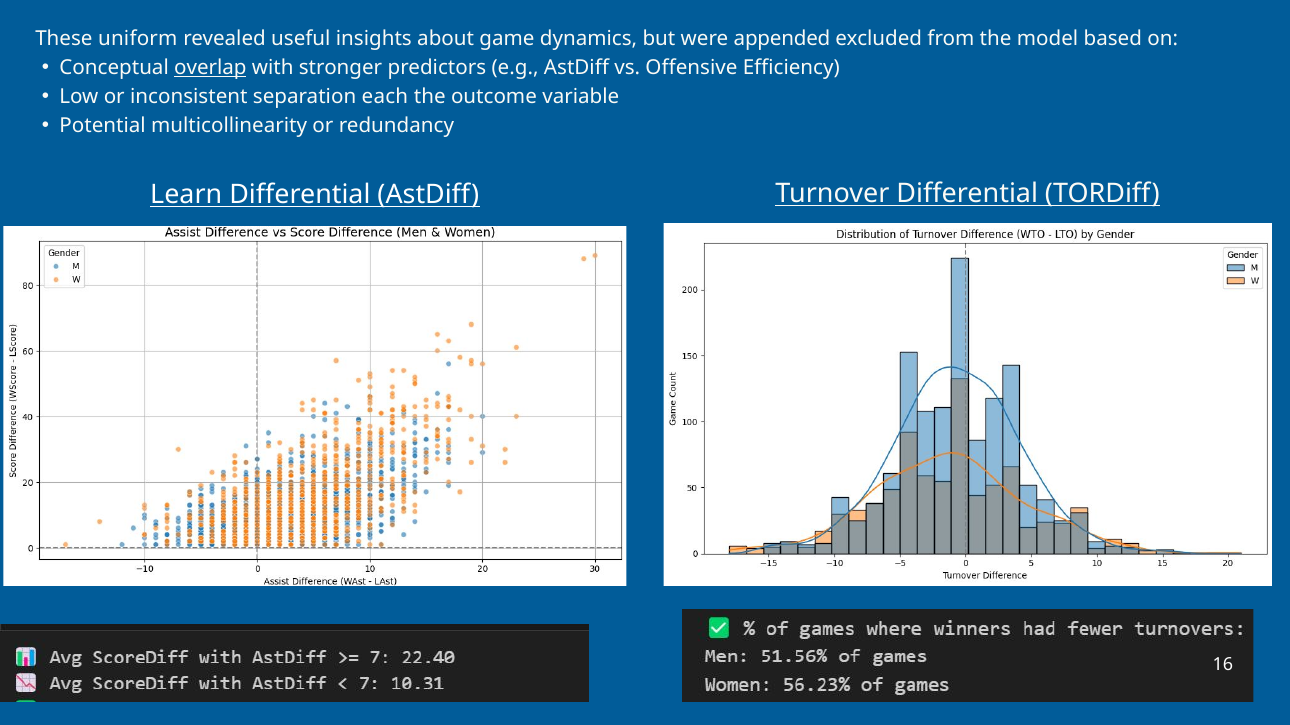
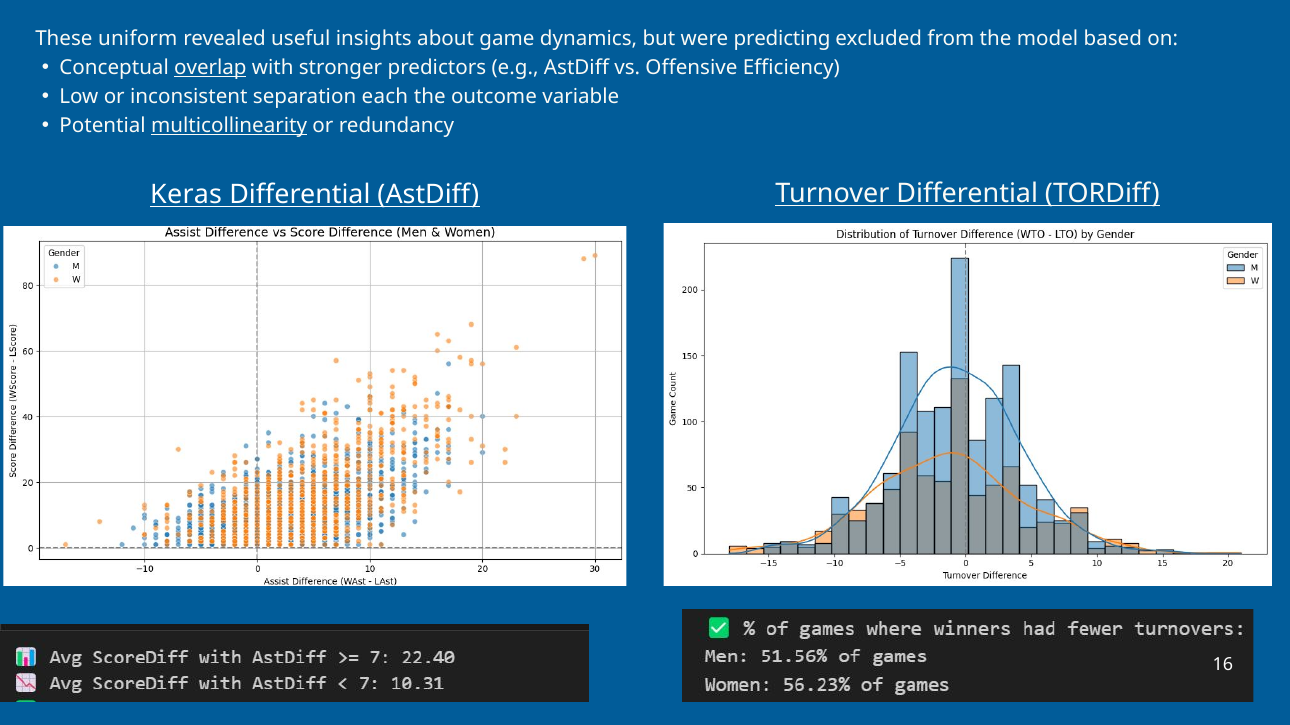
appended: appended -> predicting
multicollinearity underline: none -> present
Learn: Learn -> Keras
